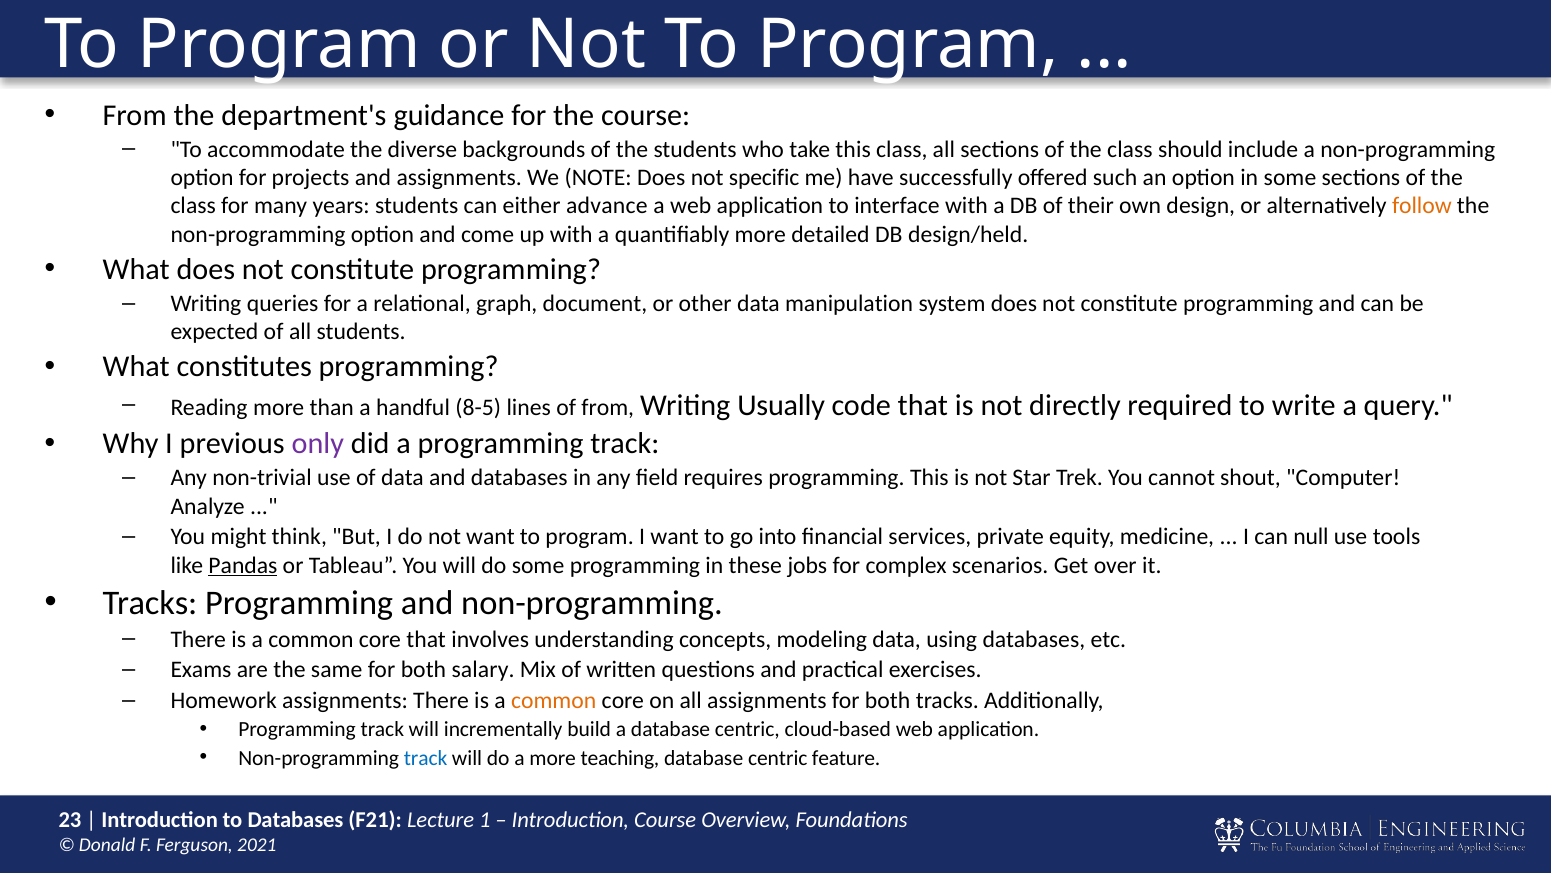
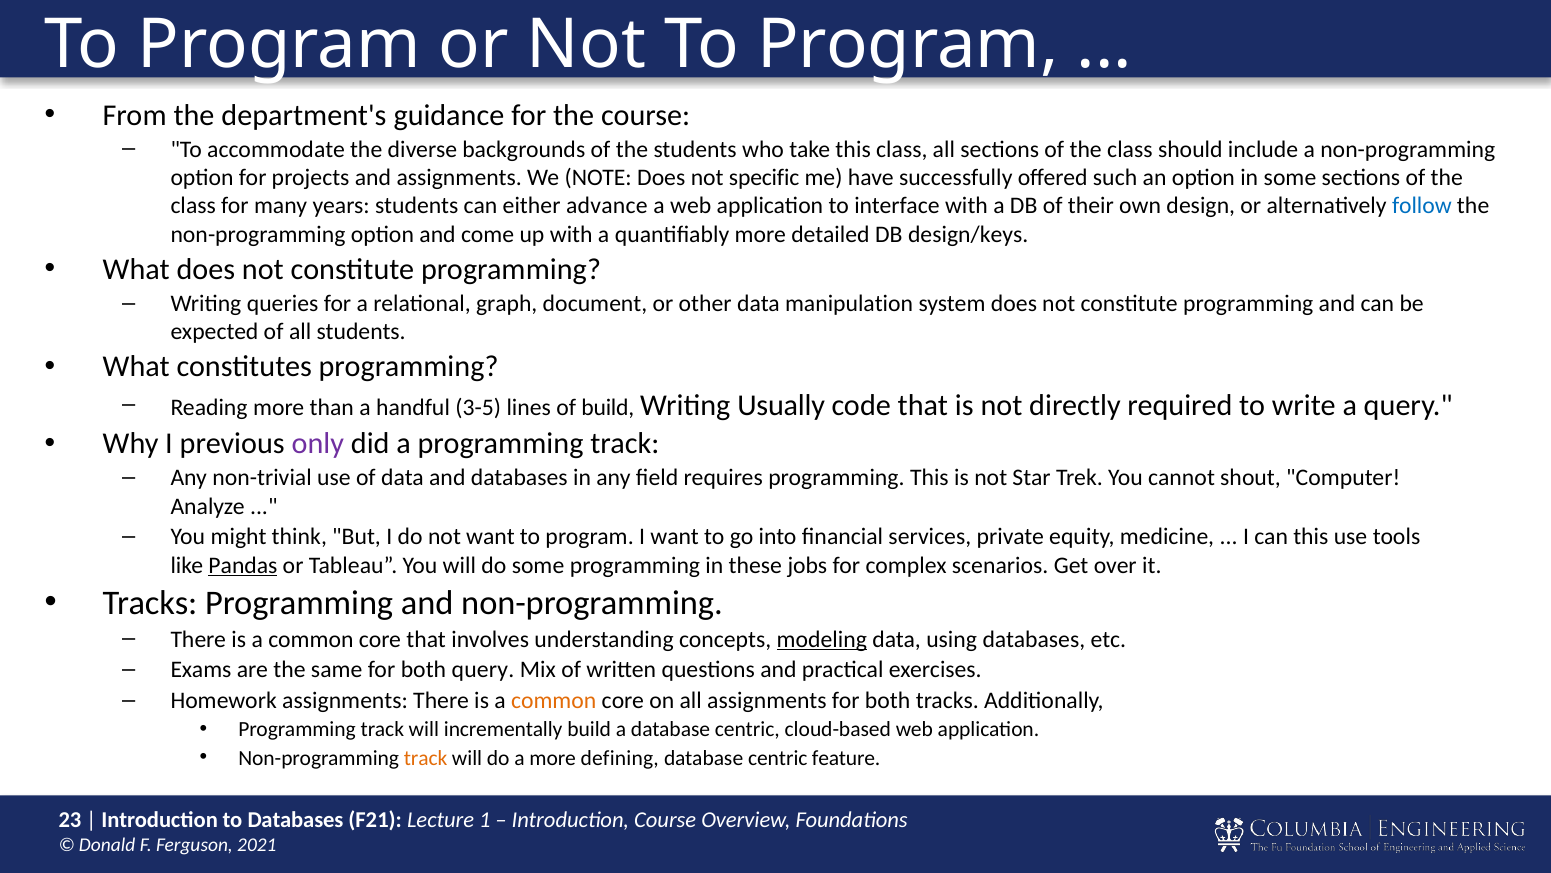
follow colour: orange -> blue
design/held: design/held -> design/keys
8-5: 8-5 -> 3-5
of from: from -> build
can null: null -> this
modeling underline: none -> present
both salary: salary -> query
track at (426, 757) colour: blue -> orange
teaching: teaching -> defining
